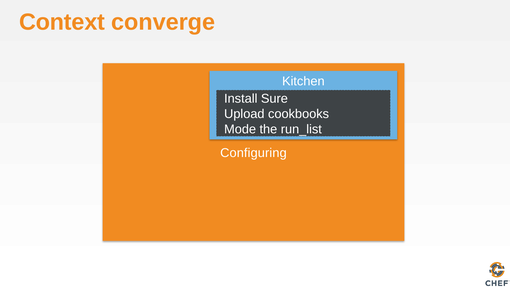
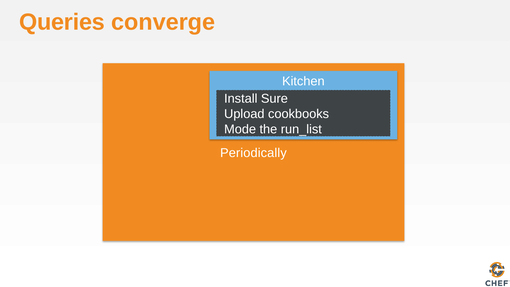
Context: Context -> Queries
Configuring: Configuring -> Periodically
